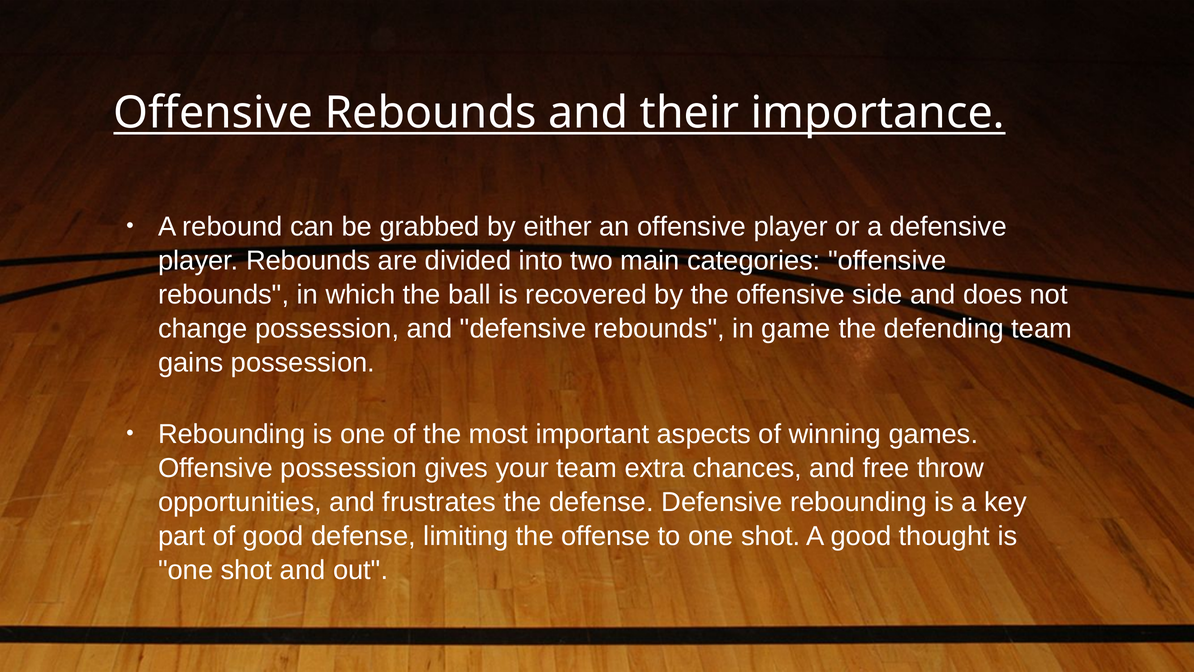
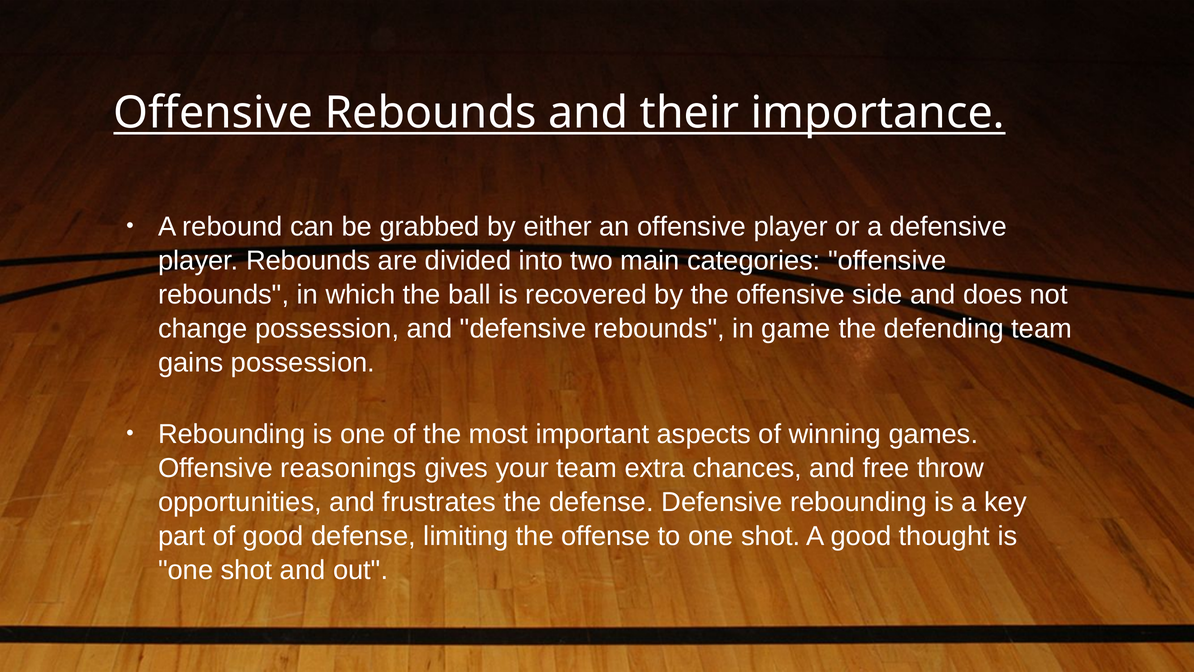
Offensive possession: possession -> reasonings
